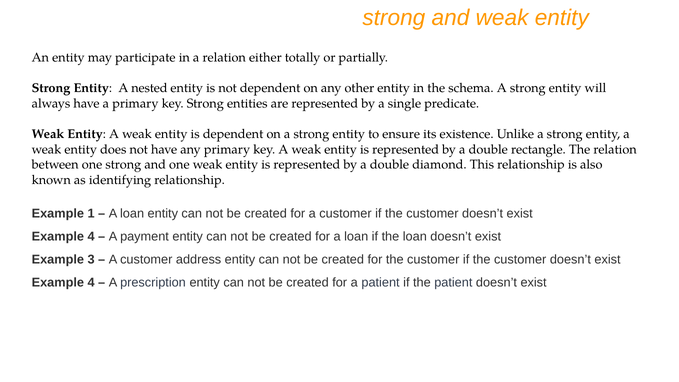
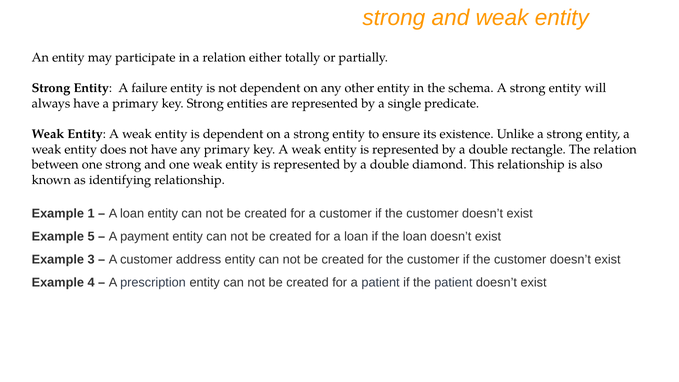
nested: nested -> failure
4 at (91, 237): 4 -> 5
